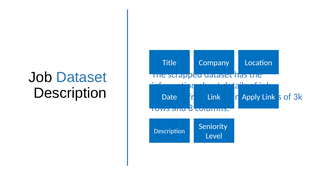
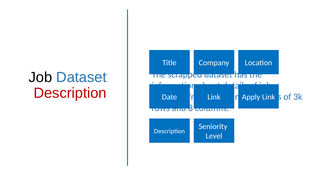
Description at (70, 93) colour: black -> red
